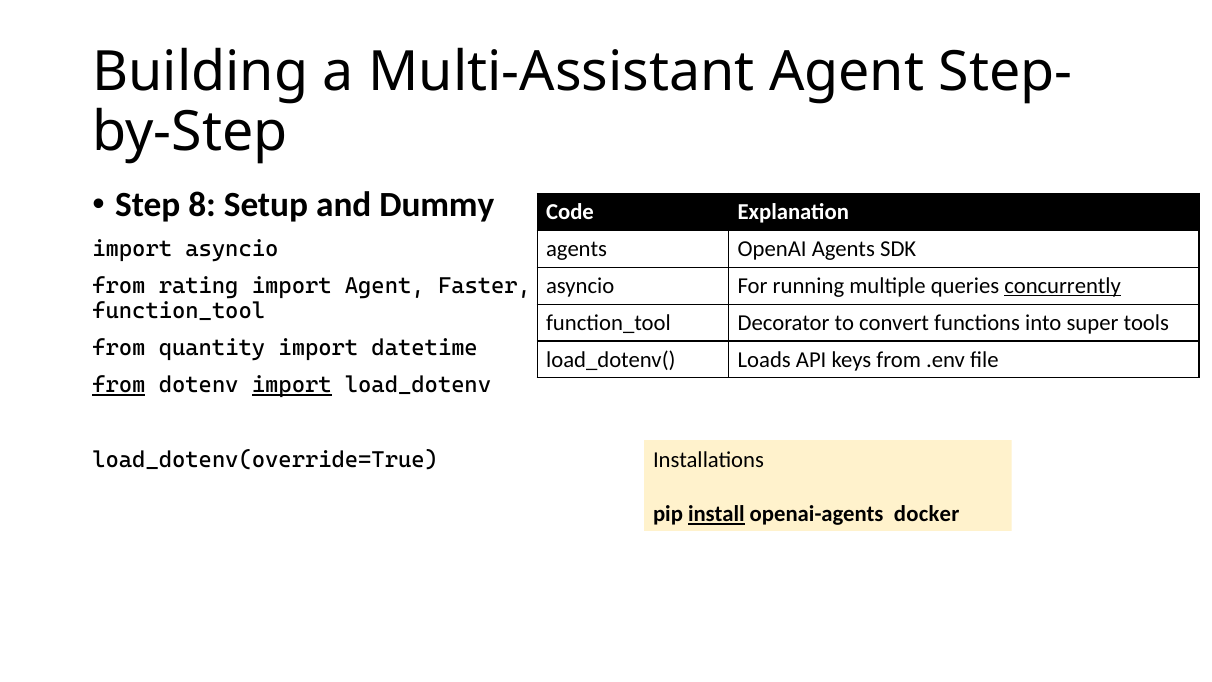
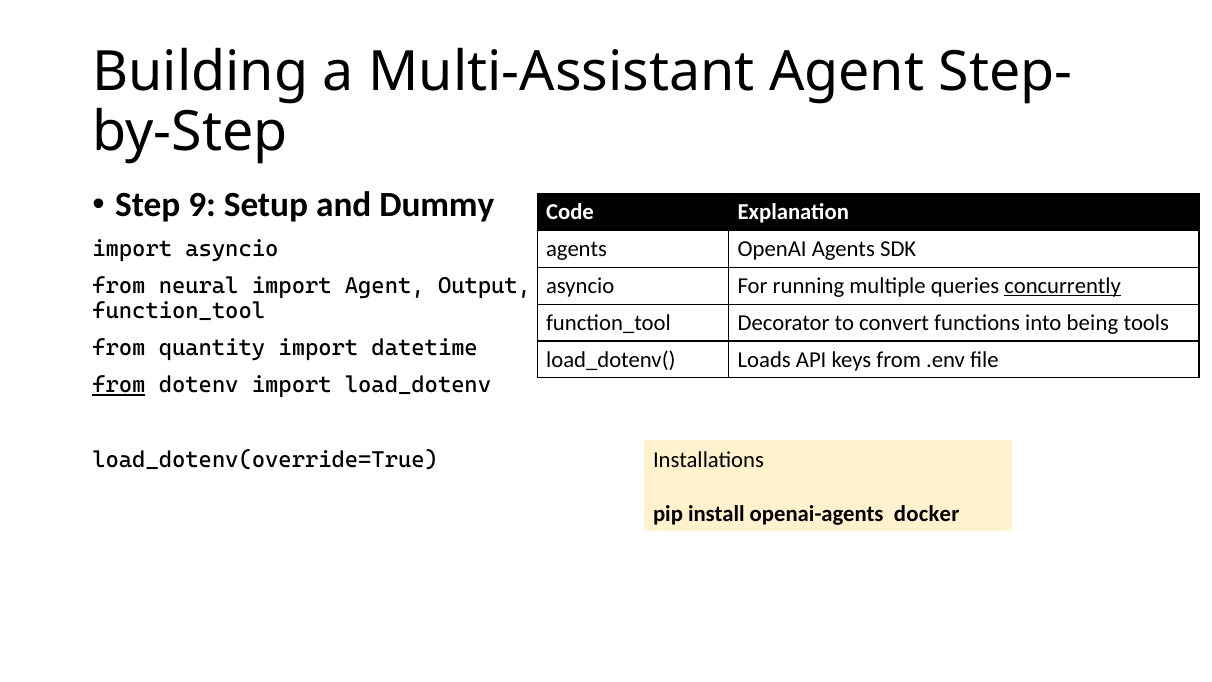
8: 8 -> 9
rating: rating -> neural
Faster: Faster -> Output
super: super -> being
import at (292, 385) underline: present -> none
install underline: present -> none
